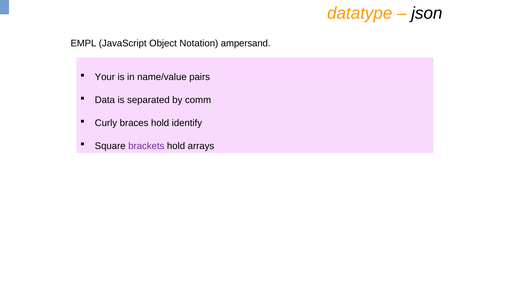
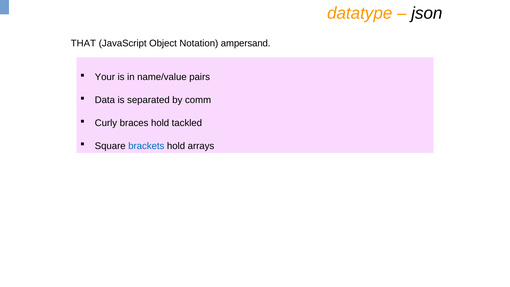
EMPL: EMPL -> THAT
identify: identify -> tackled
brackets colour: purple -> blue
